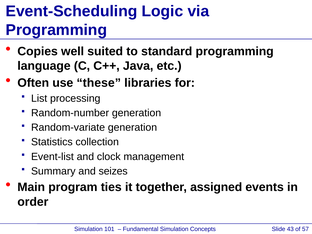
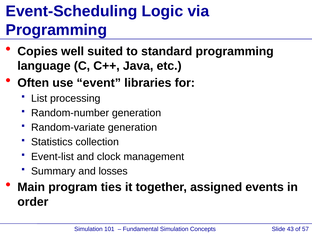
these: these -> event
seizes: seizes -> losses
